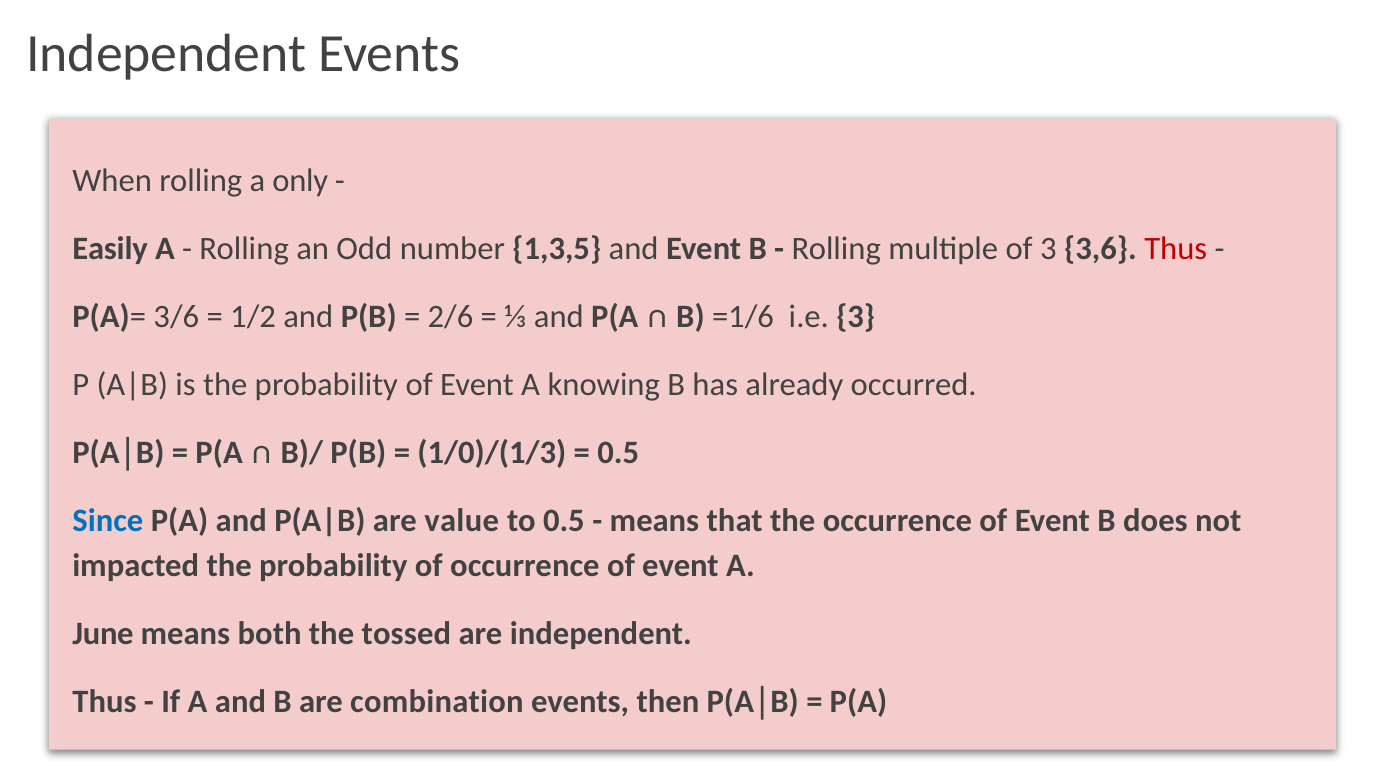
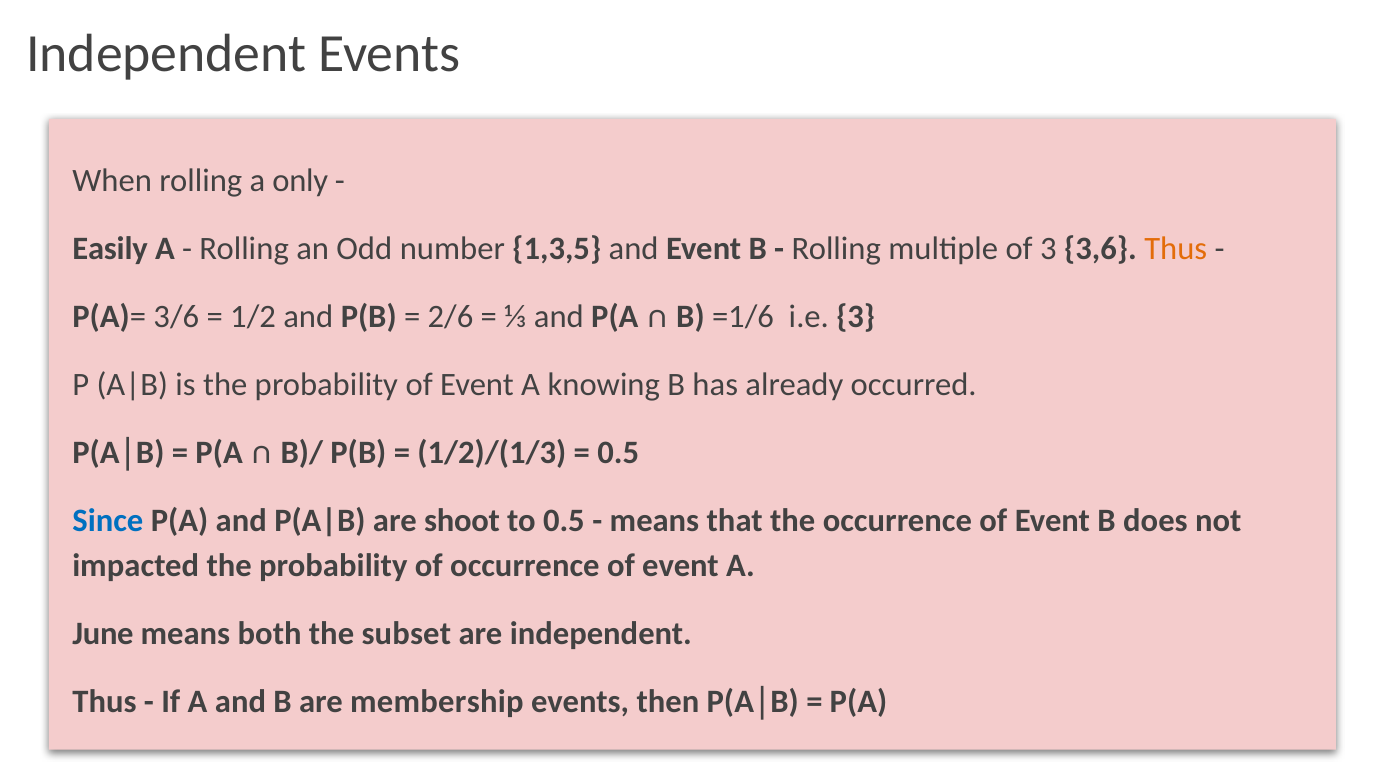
Thus at (1176, 249) colour: red -> orange
1/0)/(1/3: 1/0)/(1/3 -> 1/2)/(1/3
value: value -> shoot
tossed: tossed -> subset
combination: combination -> membership
